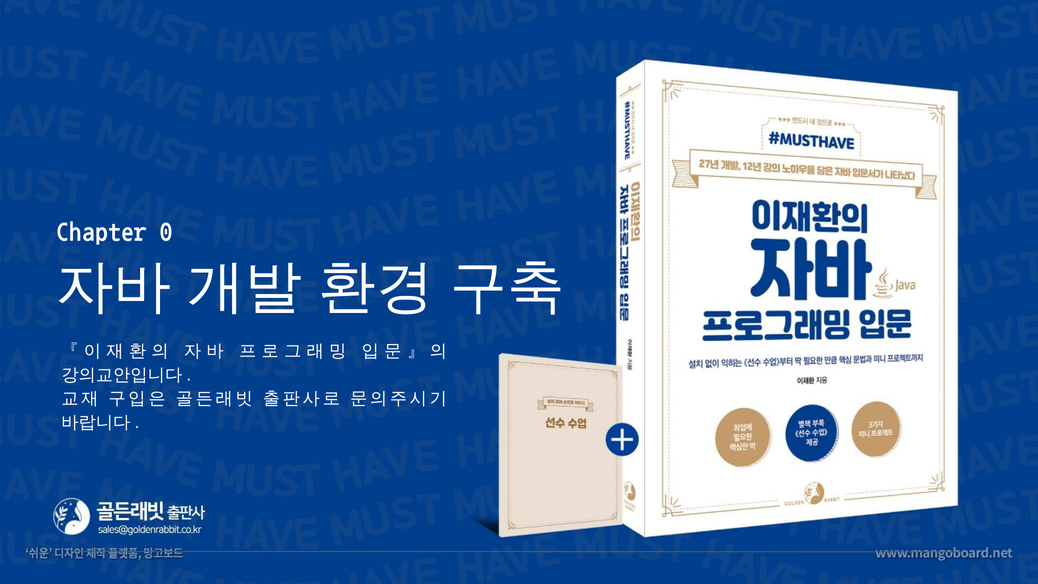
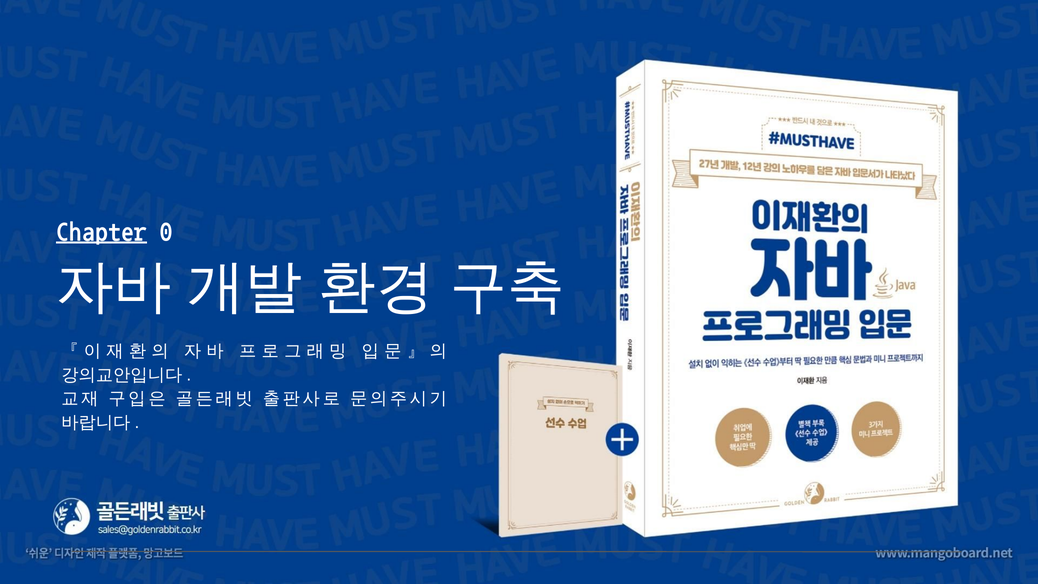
Chapter underline: none -> present
